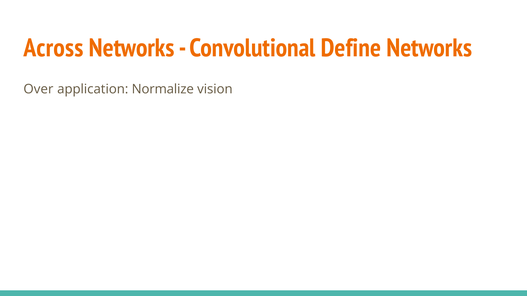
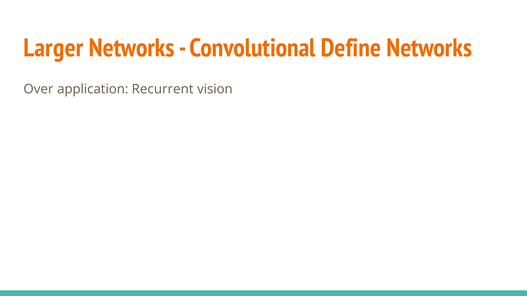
Across: Across -> Larger
Normalize: Normalize -> Recurrent
